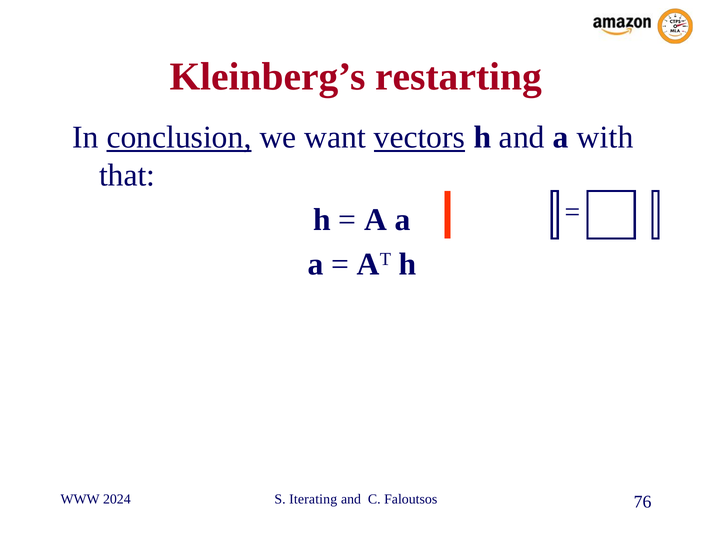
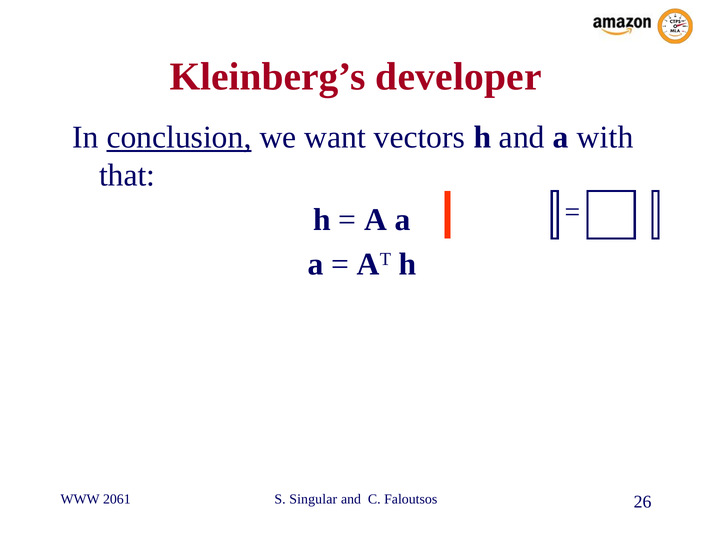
restarting: restarting -> developer
vectors underline: present -> none
2024: 2024 -> 2061
Iterating: Iterating -> Singular
76: 76 -> 26
